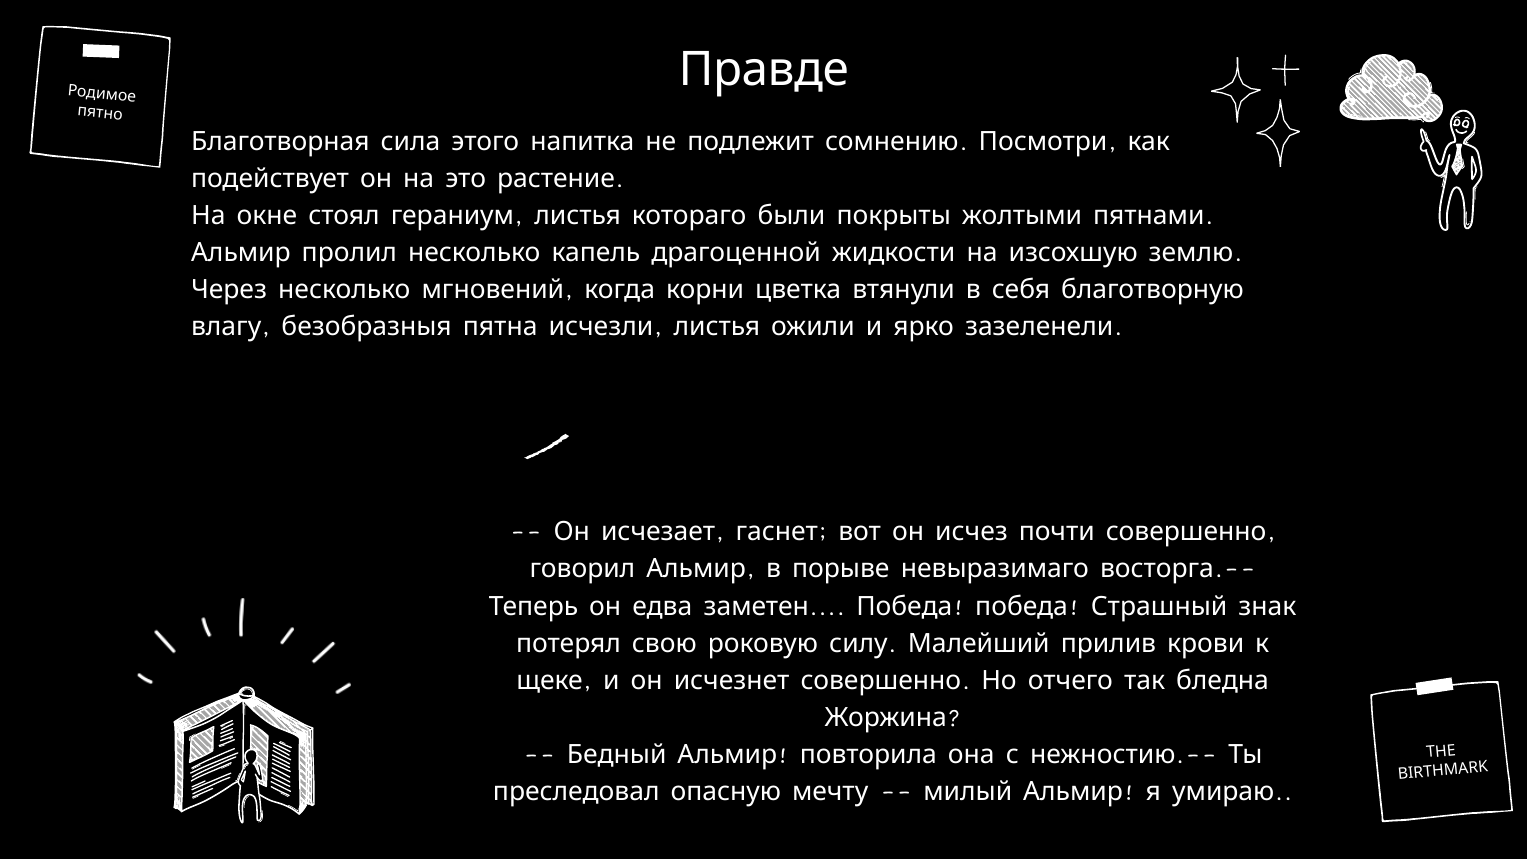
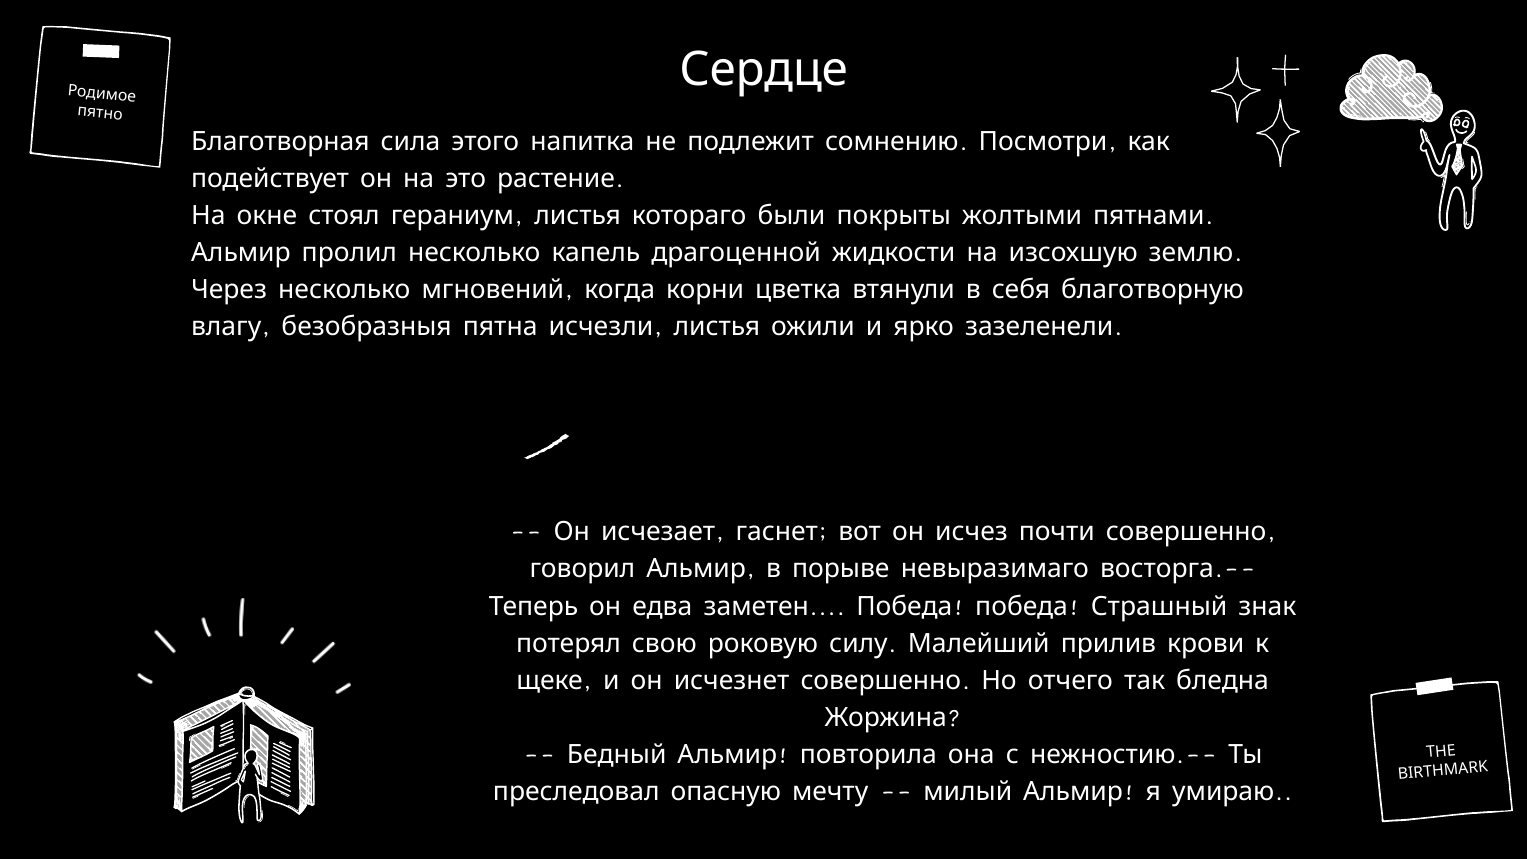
Правде: Правде -> Сердце
